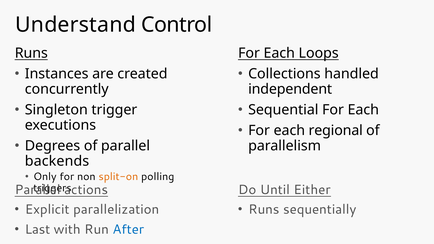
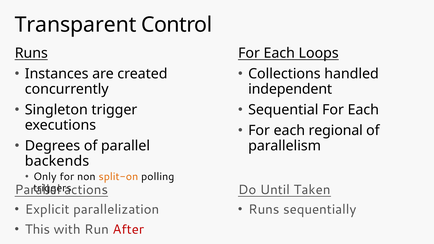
Understand: Understand -> Transparent
Either: Either -> Taken
Last: Last -> This
After colour: blue -> red
